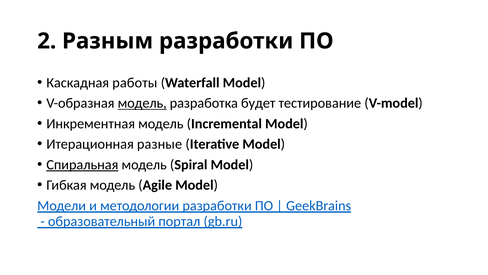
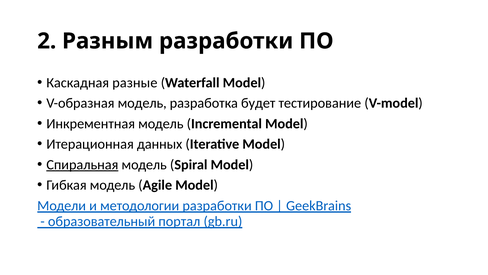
работы: работы -> разные
модель at (142, 103) underline: present -> none
разные: разные -> данных
